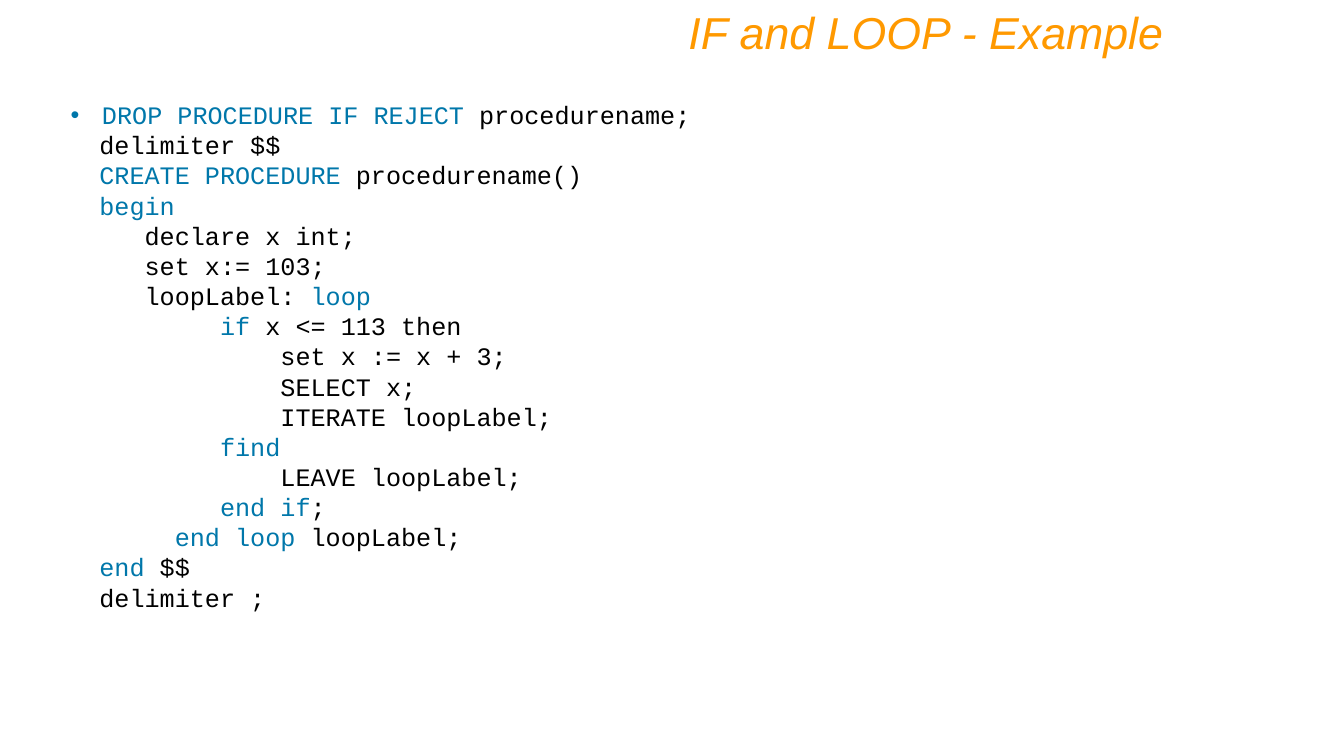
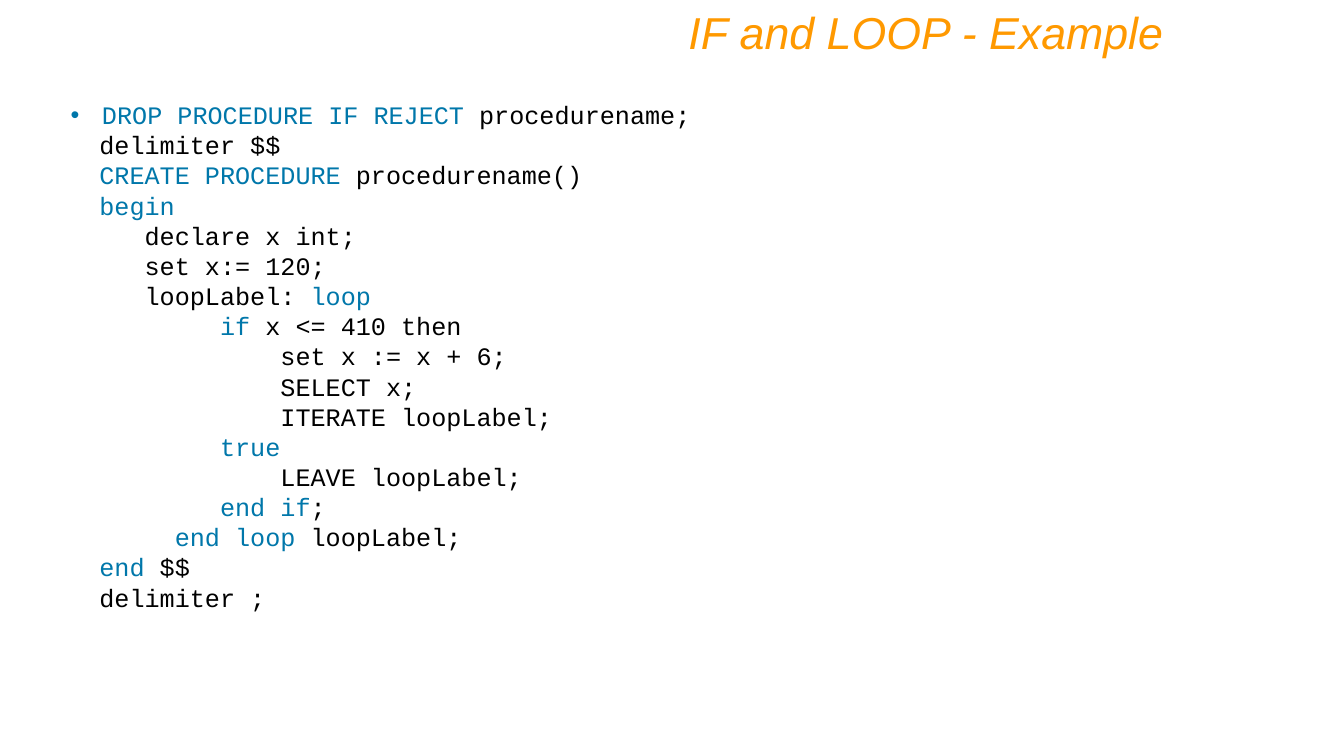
103: 103 -> 120
113: 113 -> 410
3: 3 -> 6
find: find -> true
